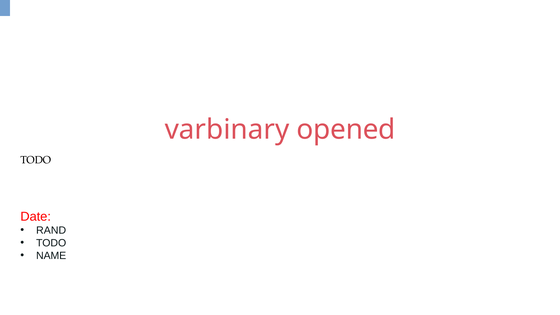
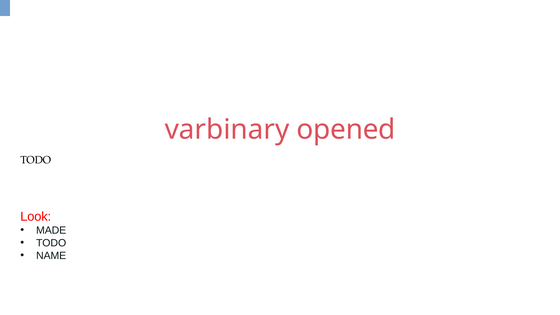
Date: Date -> Look
RAND: RAND -> MADE
